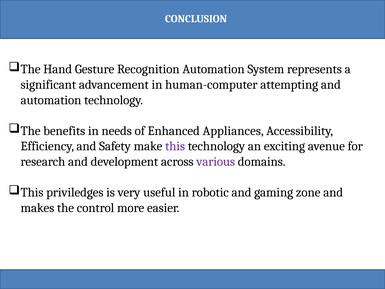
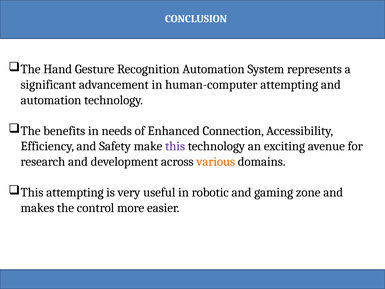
Appliances: Appliances -> Connection
various colour: purple -> orange
This priviledges: priviledges -> attempting
